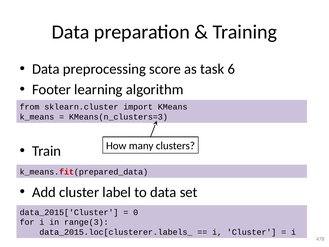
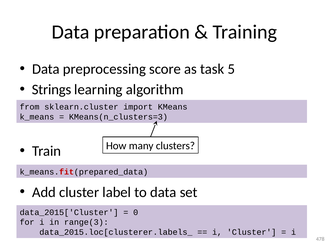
6: 6 -> 5
Footer: Footer -> Strings
